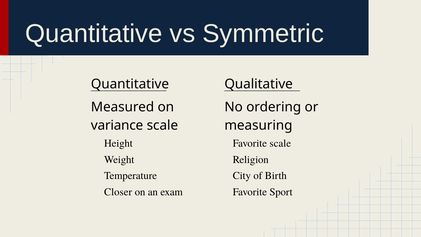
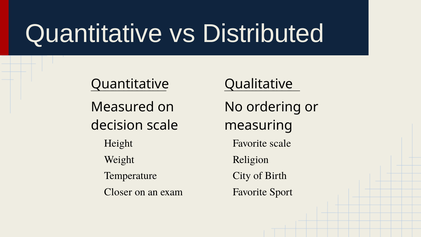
Symmetric: Symmetric -> Distributed
variance: variance -> decision
